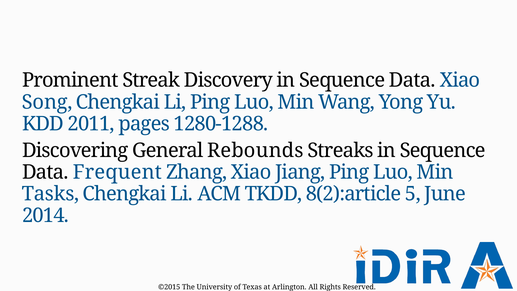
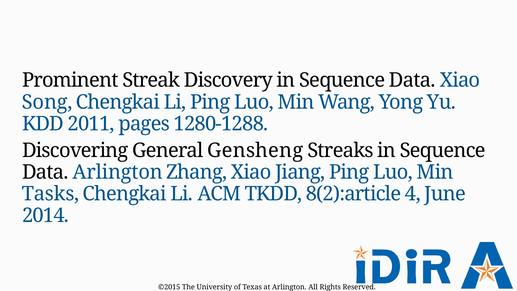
Rebounds: Rebounds -> Gensheng
Data Frequent: Frequent -> Arlington
5: 5 -> 4
